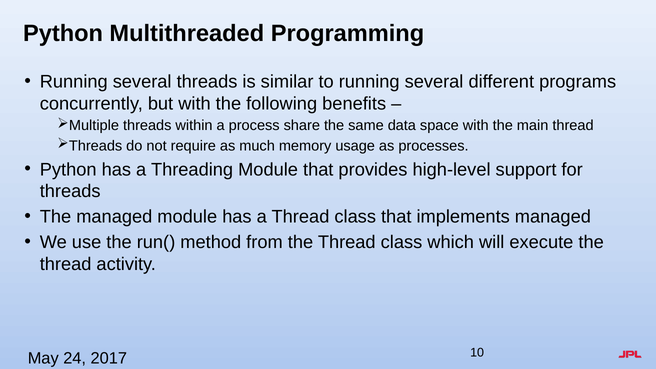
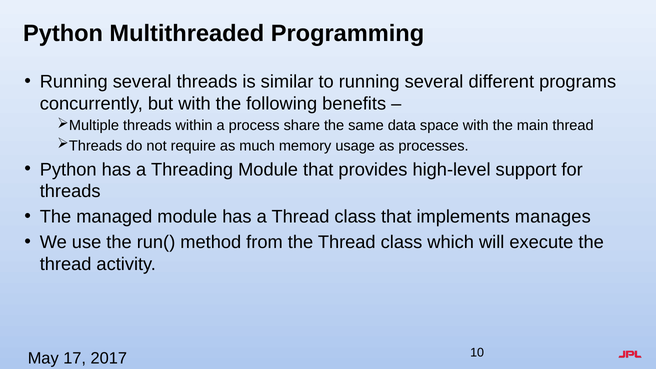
implements managed: managed -> manages
24: 24 -> 17
